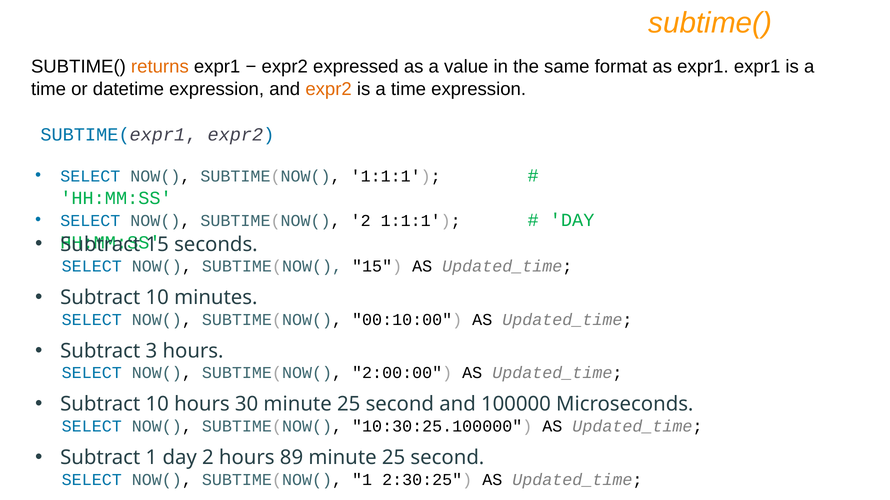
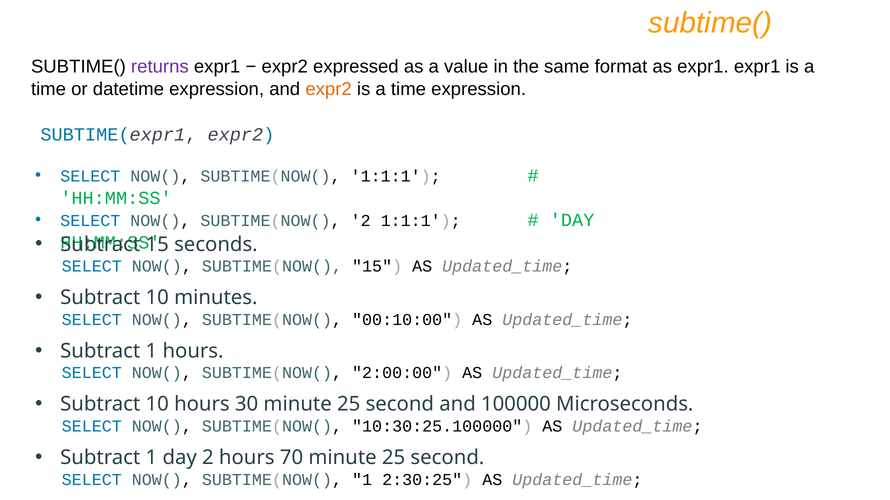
returns colour: orange -> purple
3 at (151, 351): 3 -> 1
89: 89 -> 70
